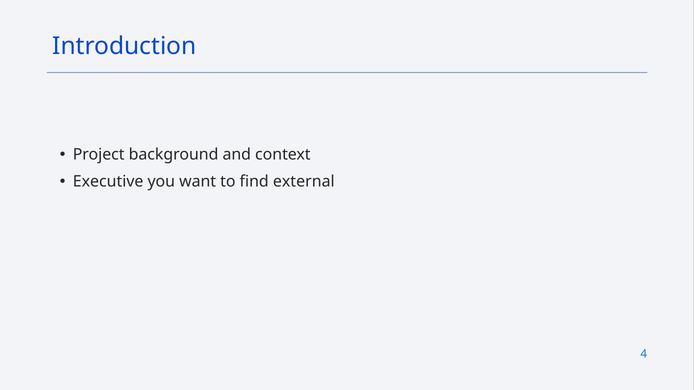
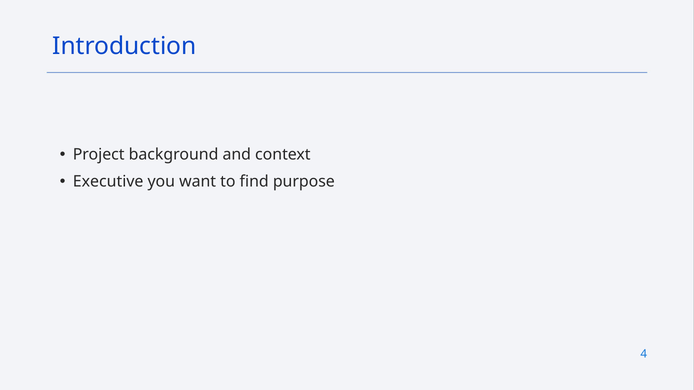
external: external -> purpose
